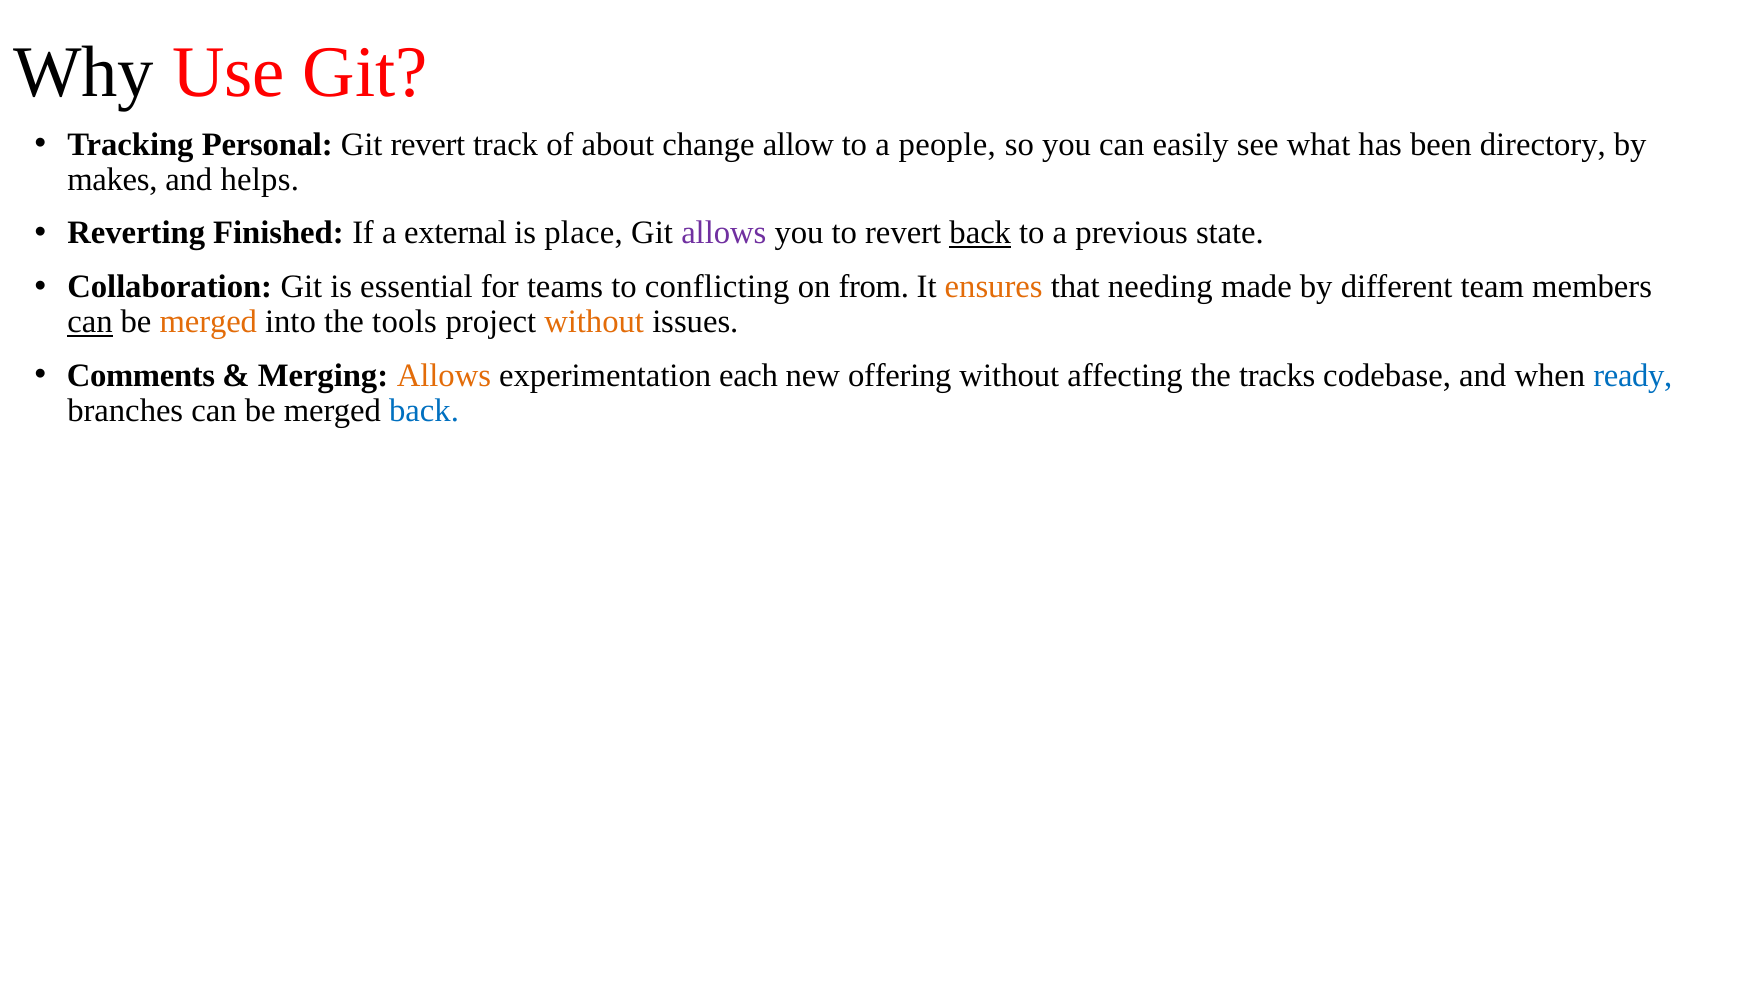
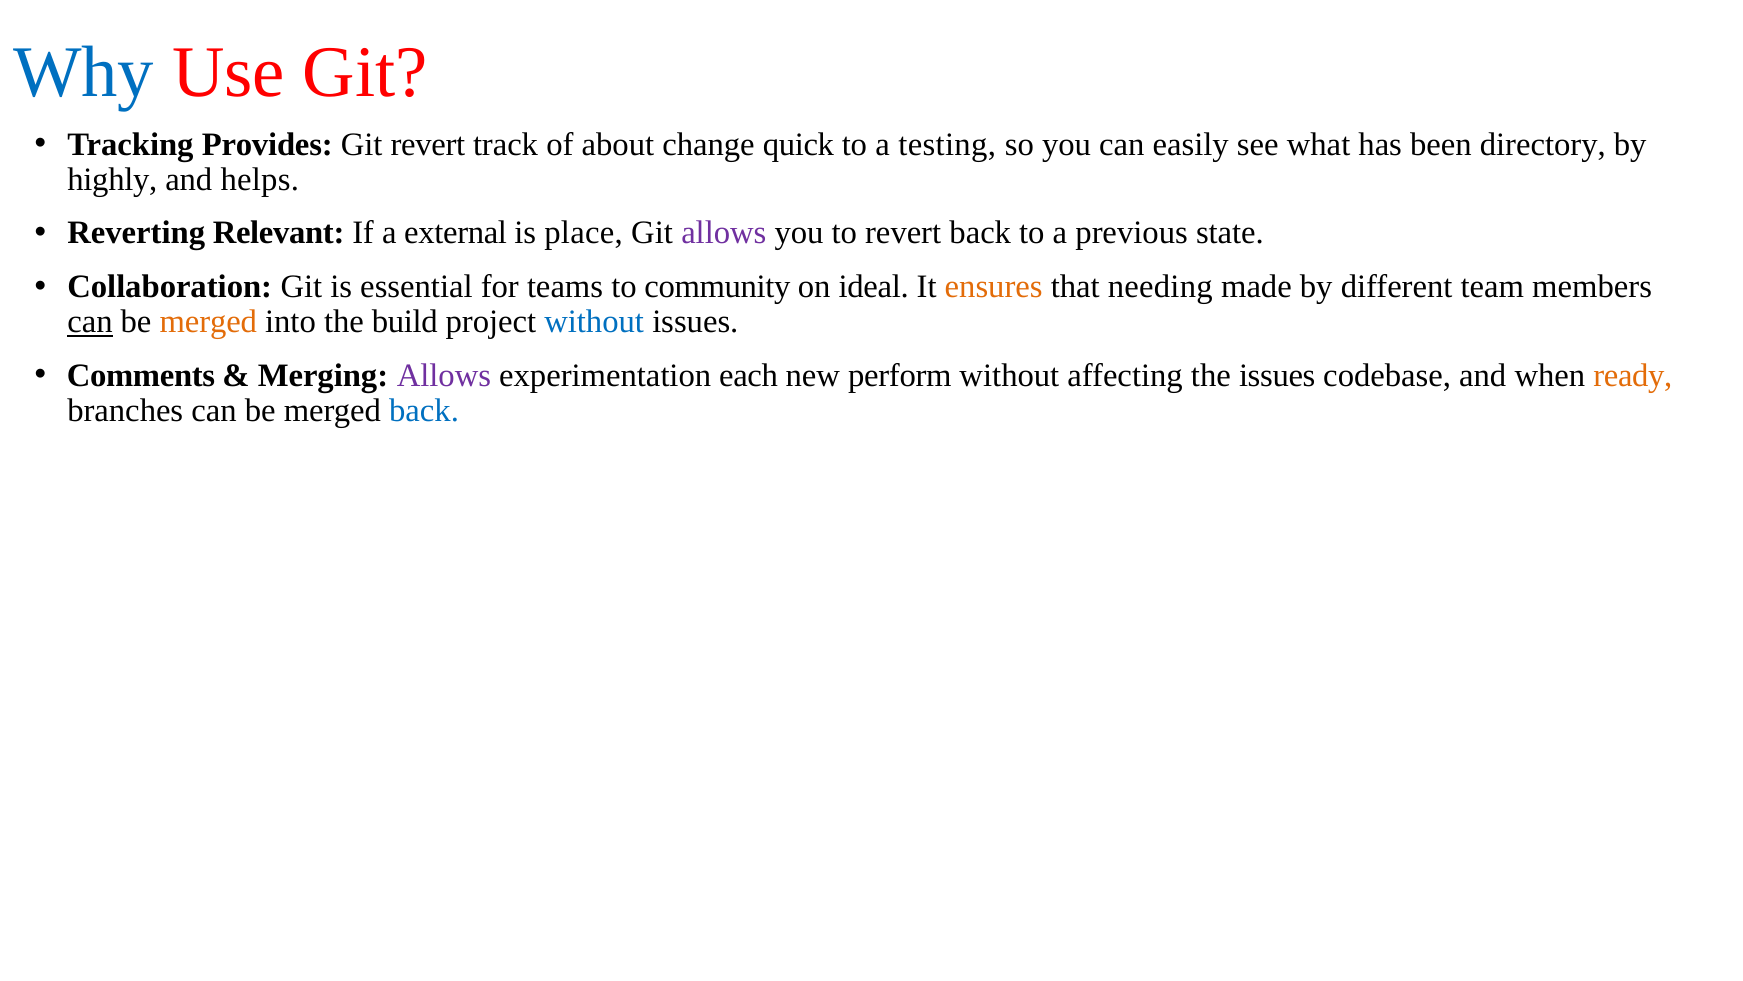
Why colour: black -> blue
Personal: Personal -> Provides
allow: allow -> quick
people: people -> testing
makes: makes -> highly
Finished: Finished -> Relevant
back at (980, 233) underline: present -> none
conflicting: conflicting -> community
from: from -> ideal
tools: tools -> build
without at (594, 322) colour: orange -> blue
Allows at (444, 375) colour: orange -> purple
offering: offering -> perform
the tracks: tracks -> issues
ready colour: blue -> orange
